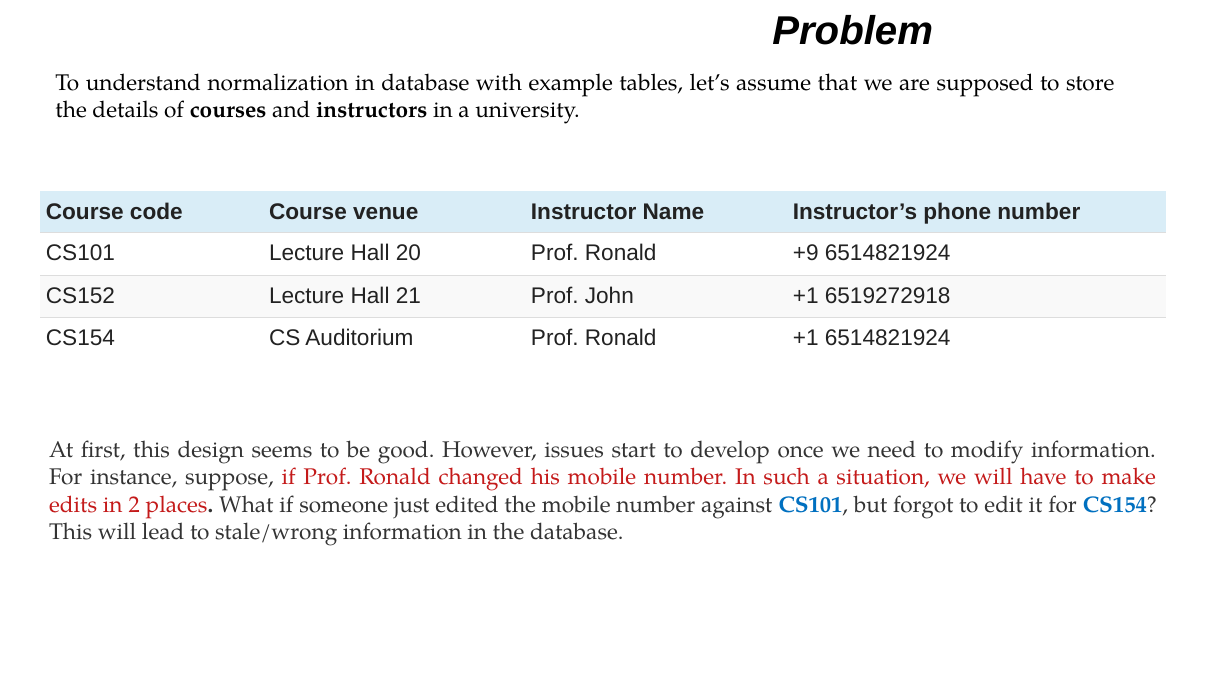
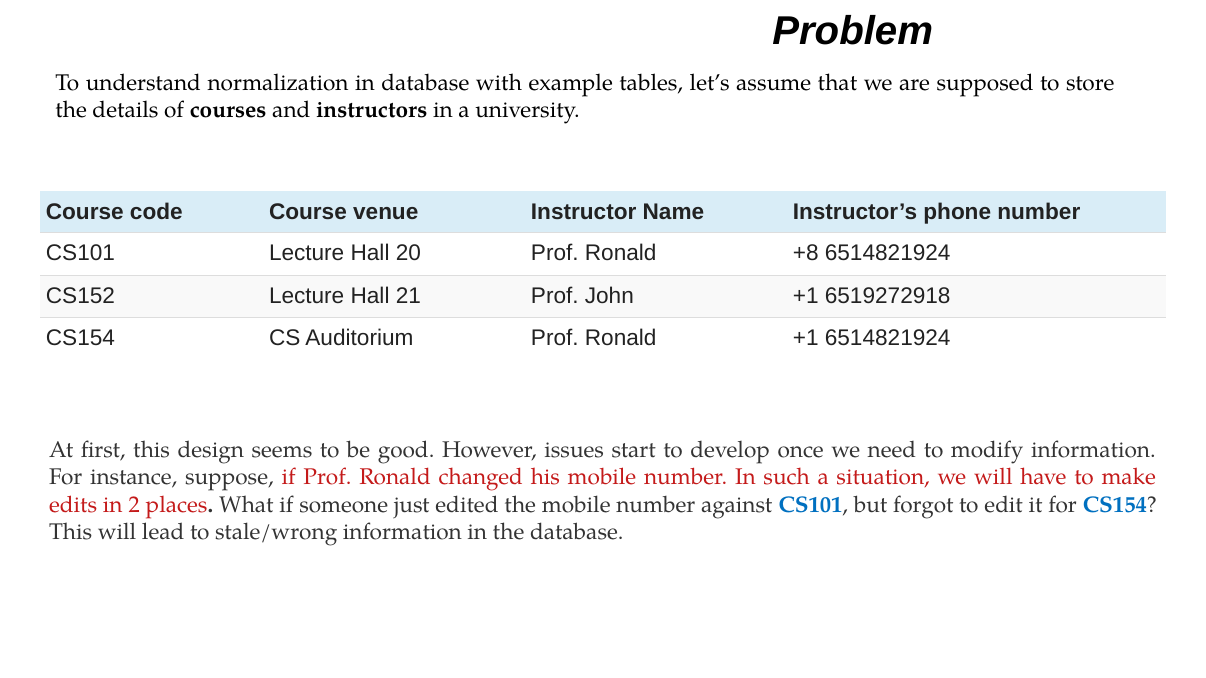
+9: +9 -> +8
